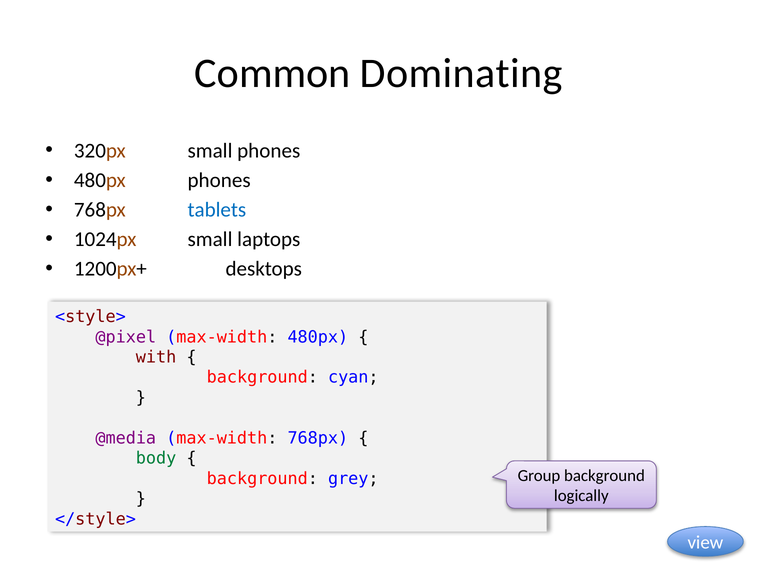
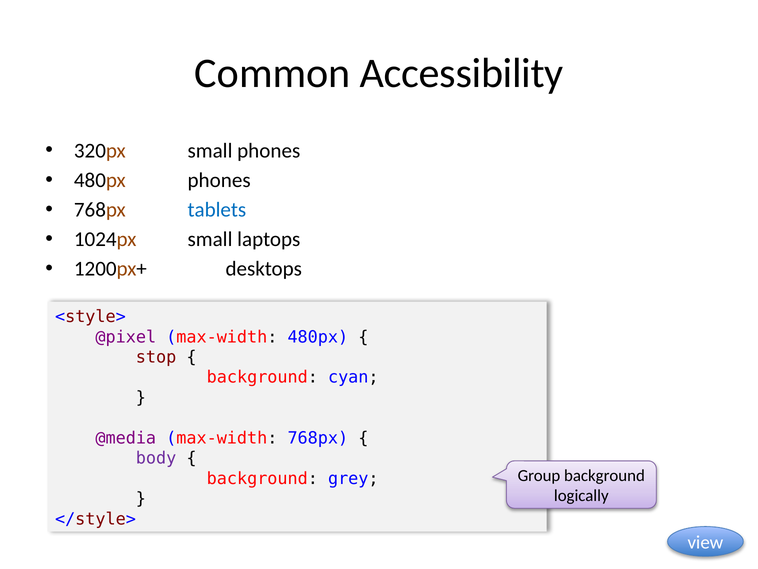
Dominating: Dominating -> Accessibility
with: with -> stop
body colour: green -> purple
